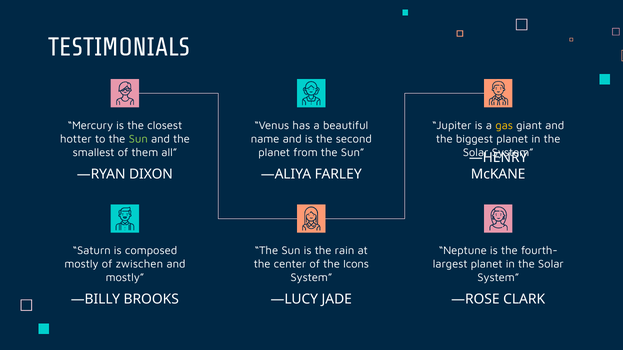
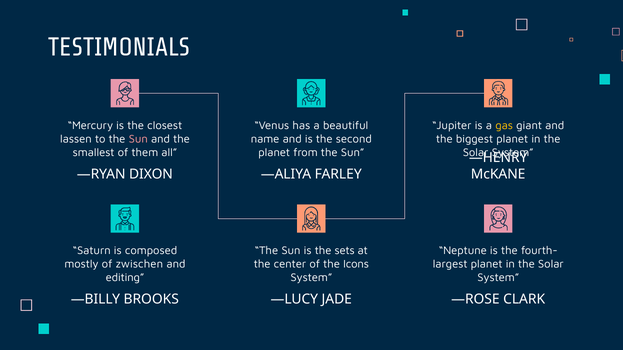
hotter: hotter -> lassen
Sun at (138, 139) colour: light green -> pink
rain: rain -> sets
mostly at (125, 278): mostly -> editing
